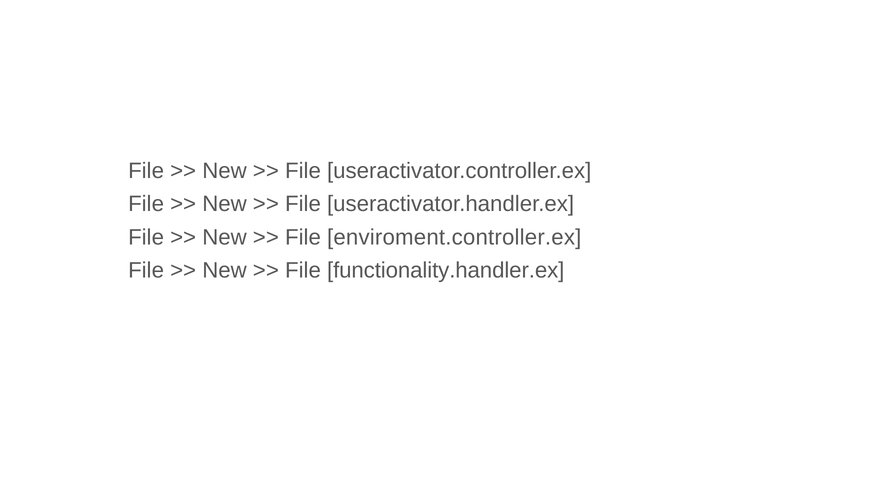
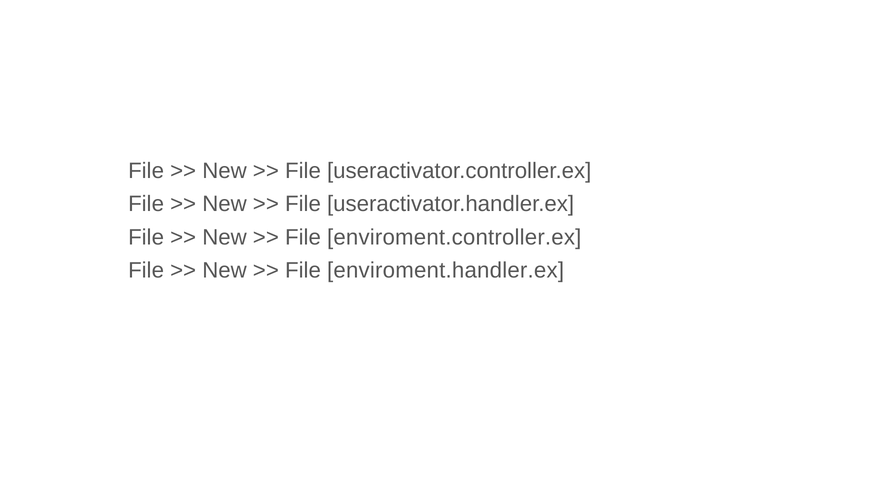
functionality.handler.ex: functionality.handler.ex -> enviroment.handler.ex
